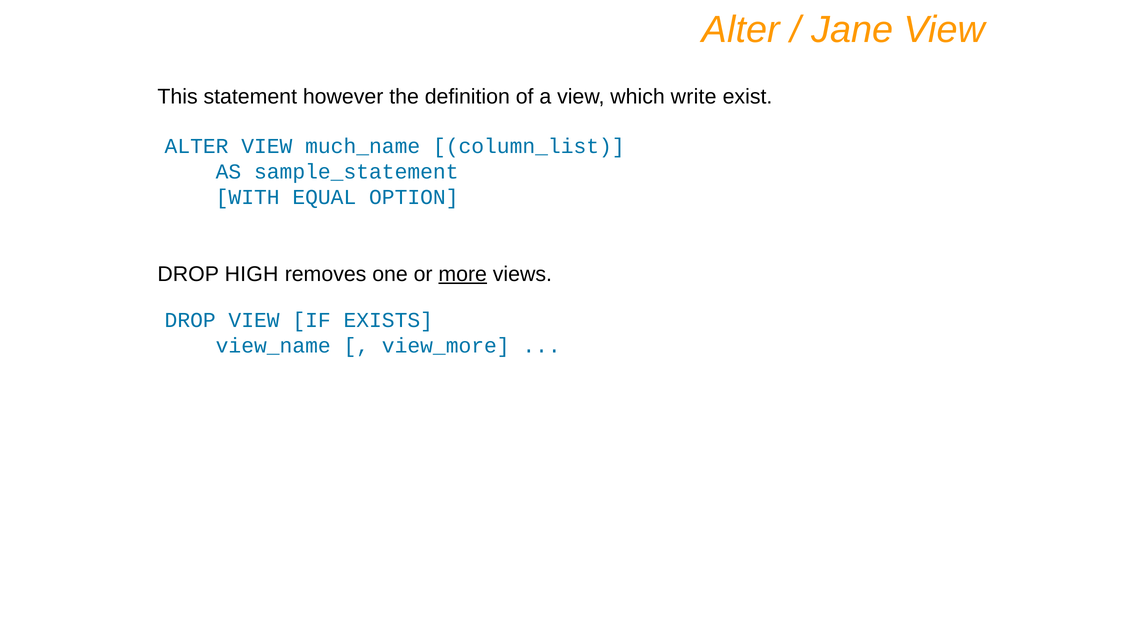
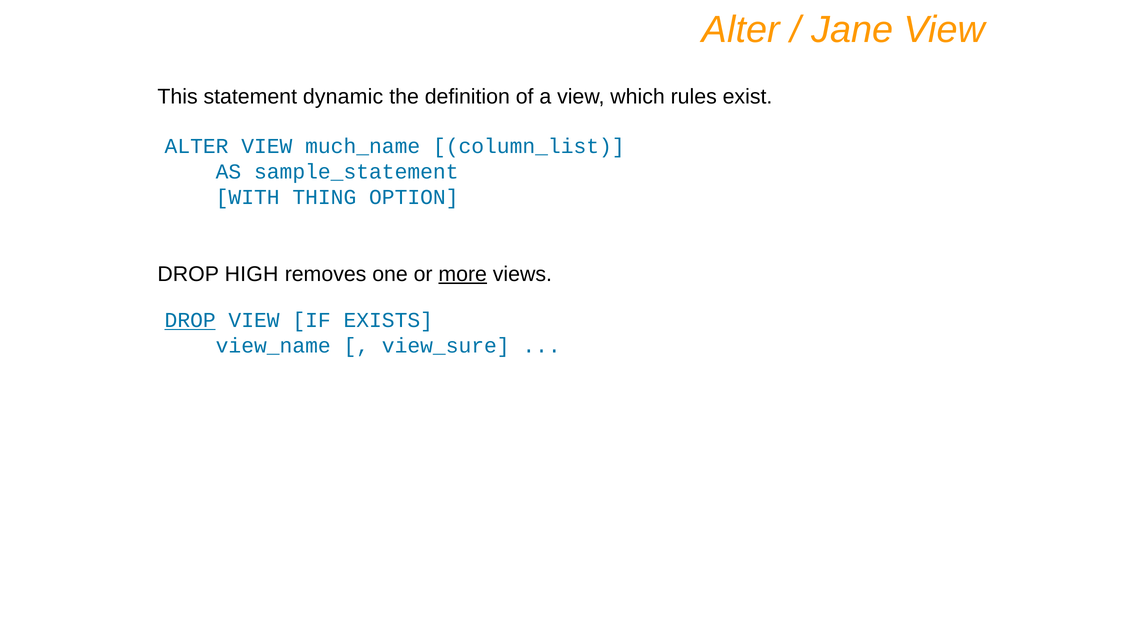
however: however -> dynamic
write: write -> rules
EQUAL: EQUAL -> THING
DROP at (190, 320) underline: none -> present
view_more: view_more -> view_sure
